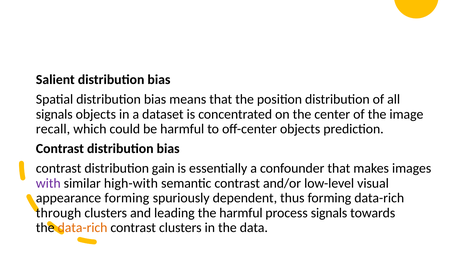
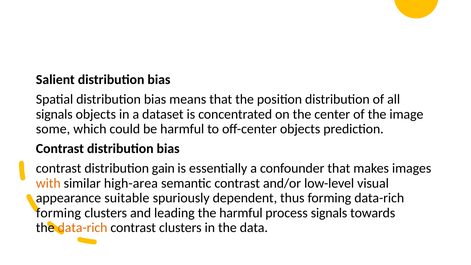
recall: recall -> some
with colour: purple -> orange
high-with: high-with -> high-area
appearance forming: forming -> suitable
through at (59, 213): through -> forming
